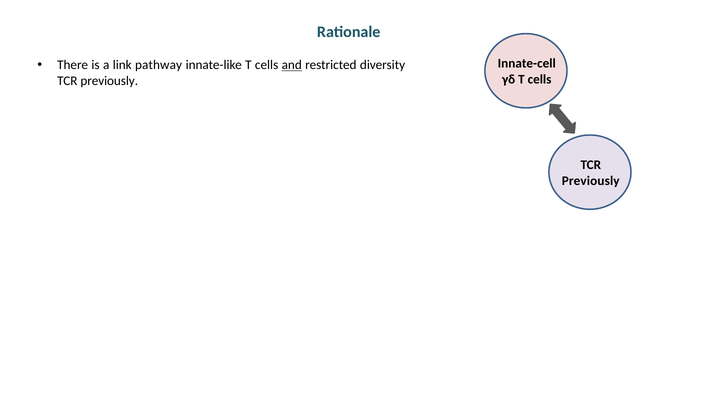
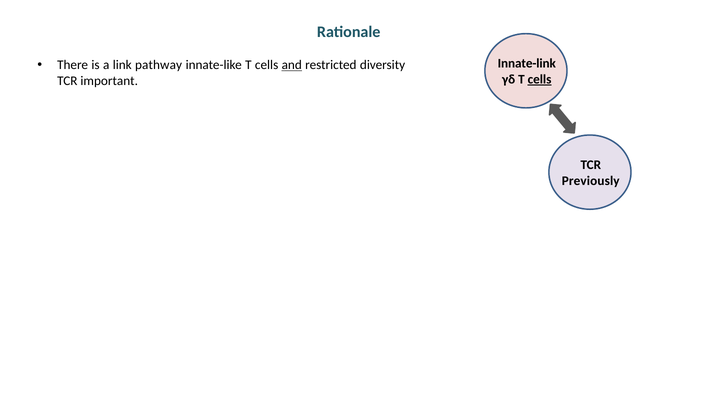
Innate-cell: Innate-cell -> Innate-link
cells at (540, 79) underline: none -> present
previously at (109, 81): previously -> important
